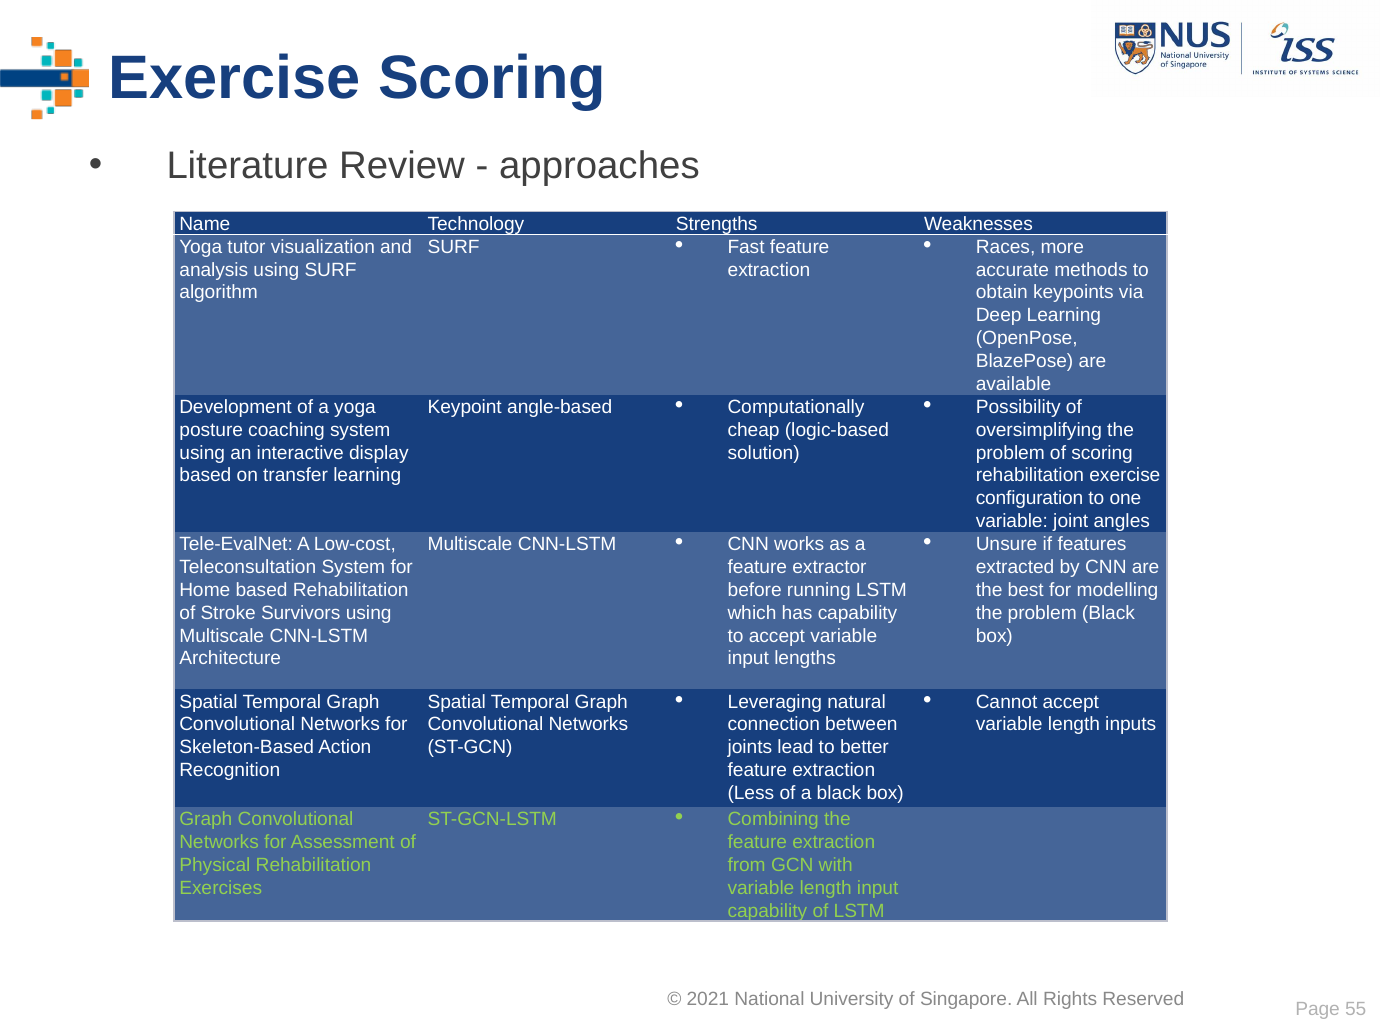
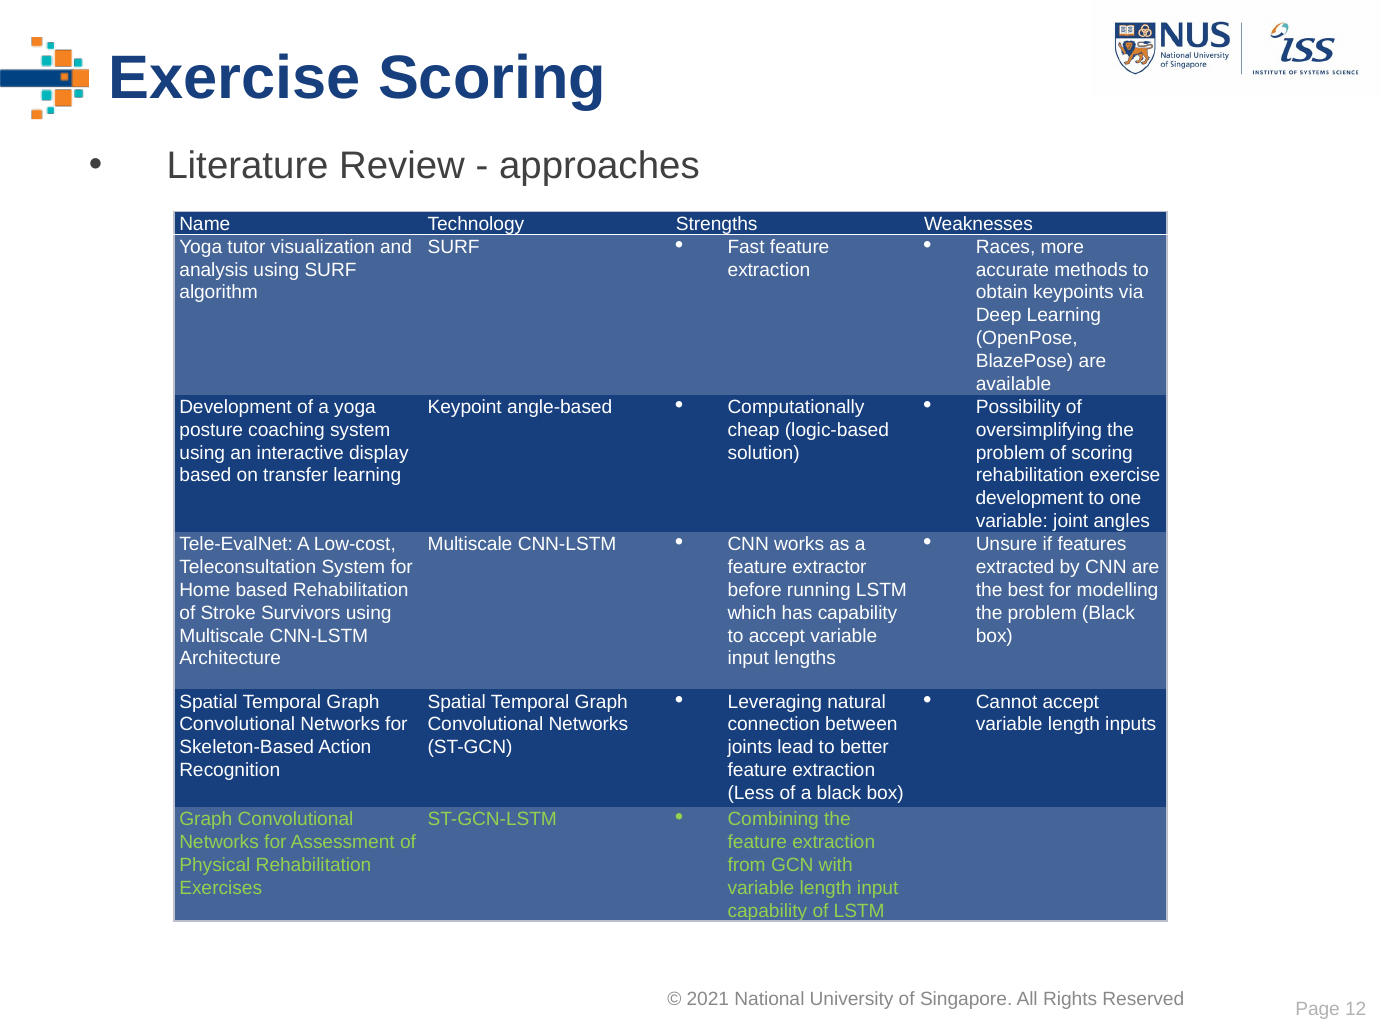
configuration at (1030, 498): configuration -> development
55: 55 -> 12
